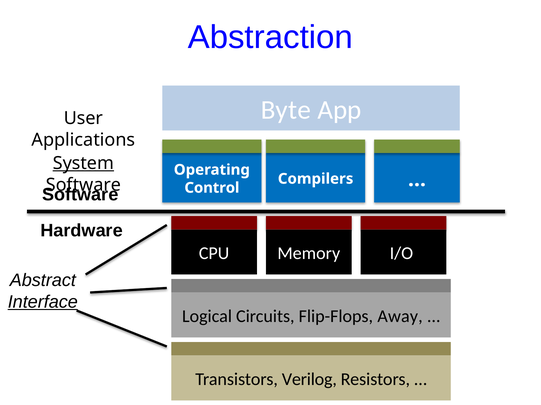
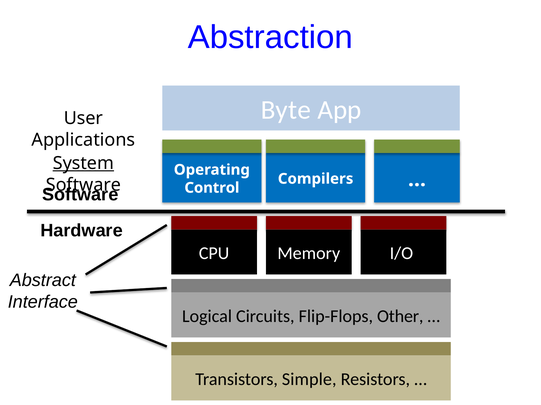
Interface underline: present -> none
Away: Away -> Other
Verilog: Verilog -> Simple
